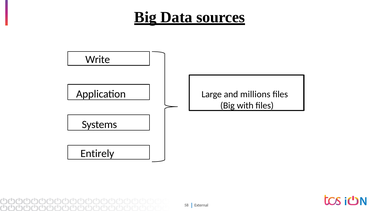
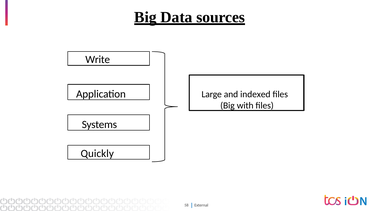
millions: millions -> indexed
Entirely: Entirely -> Quickly
